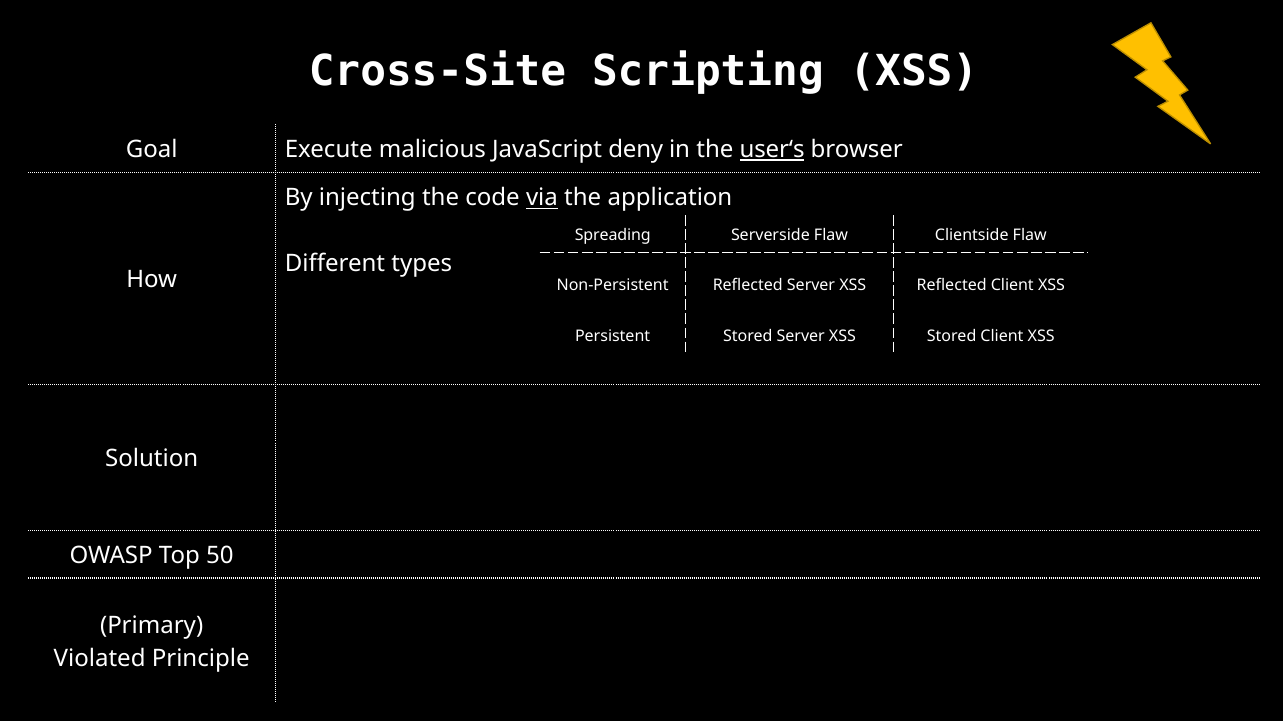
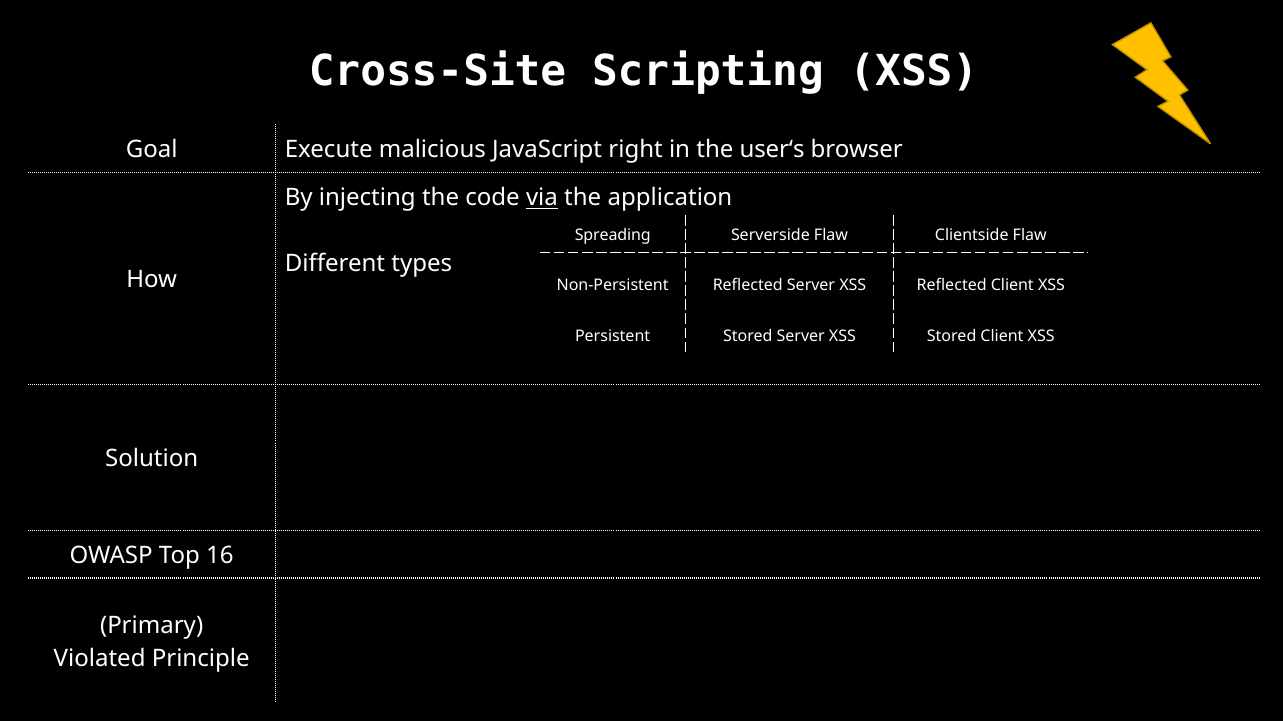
deny: deny -> right
user‘s underline: present -> none
50: 50 -> 16
